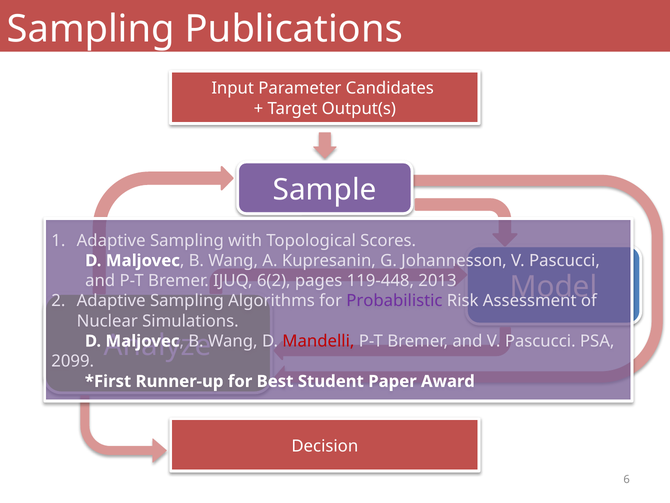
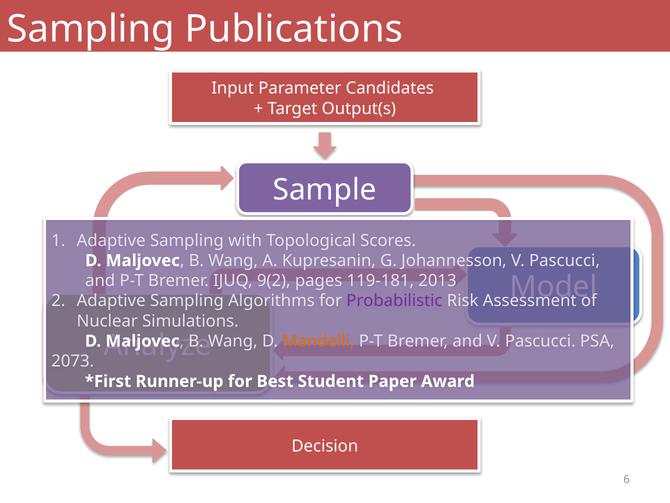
6(2: 6(2 -> 9(2
119-448: 119-448 -> 119-181
Mandelli colour: red -> orange
2099: 2099 -> 2073
